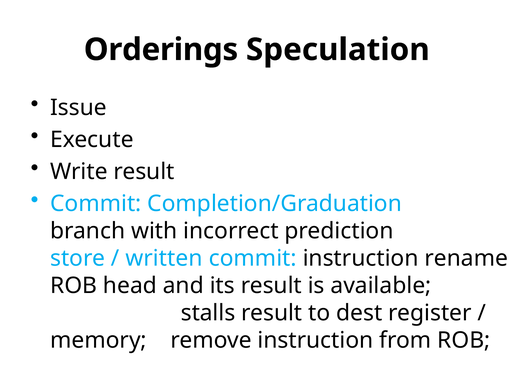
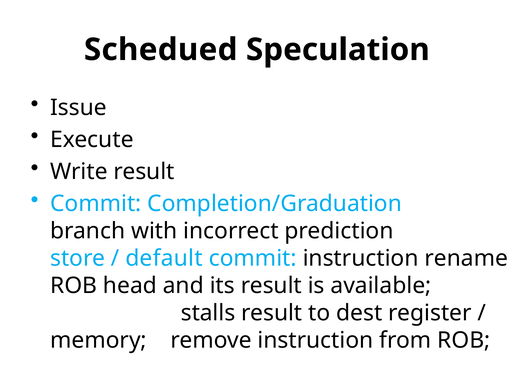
Orderings: Orderings -> Schedued
written: written -> default
